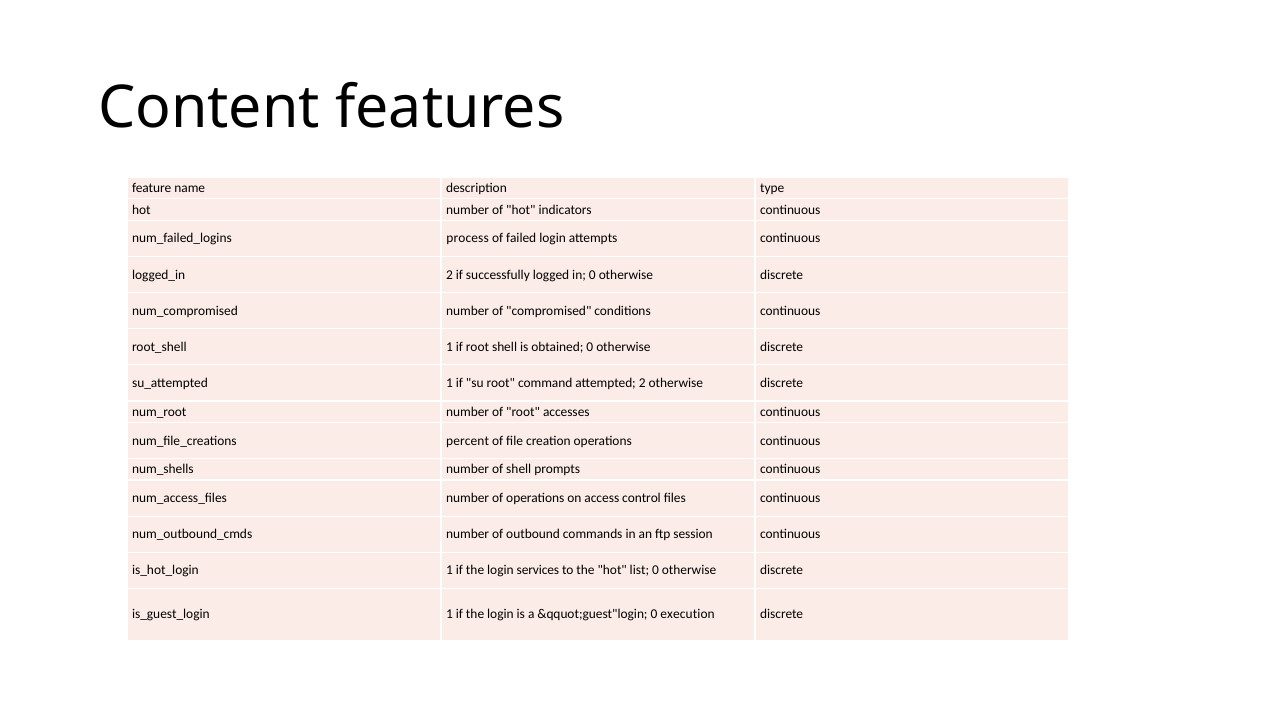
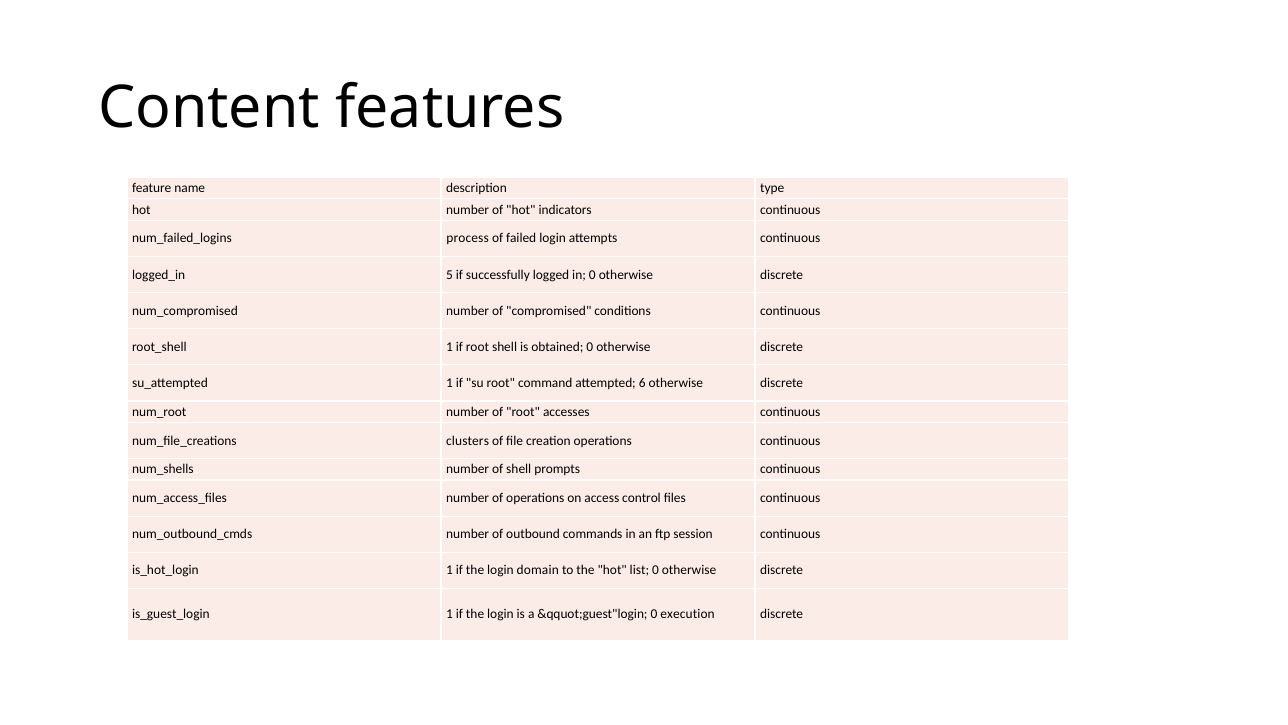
2 at (450, 274): 2 -> 5
attempted 2: 2 -> 6
percent: percent -> clusters
services: services -> domain
